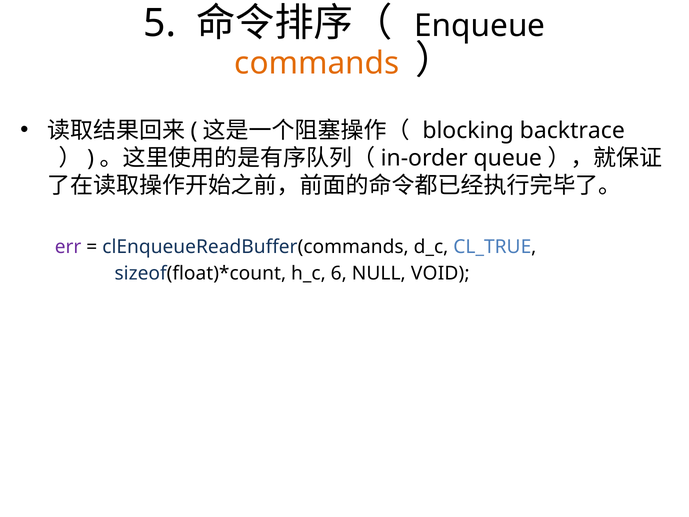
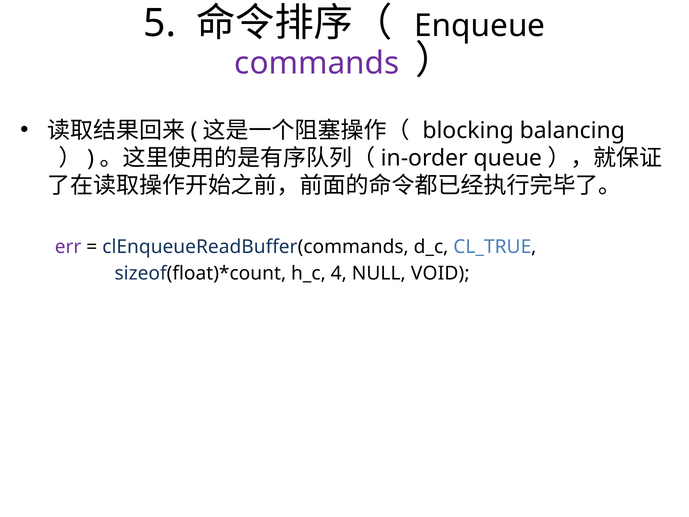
commands colour: orange -> purple
backtrace: backtrace -> balancing
6: 6 -> 4
